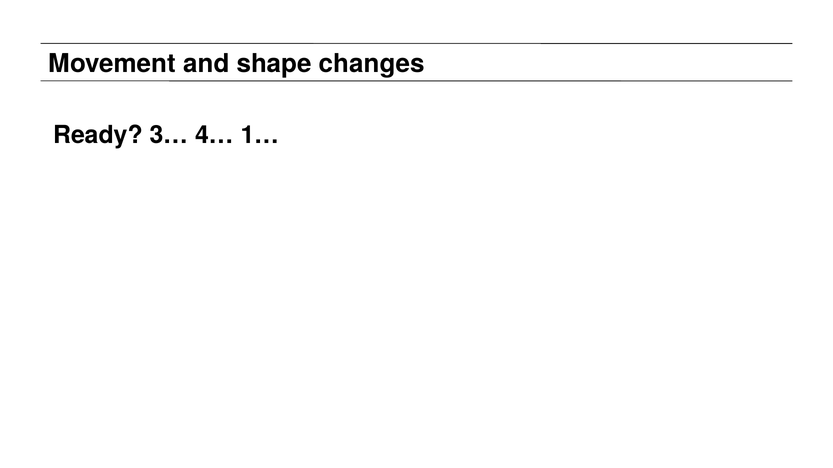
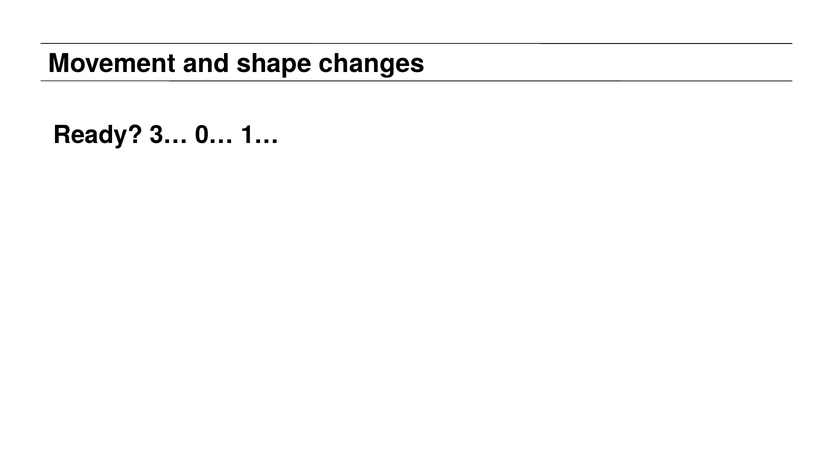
4…: 4… -> 0…
